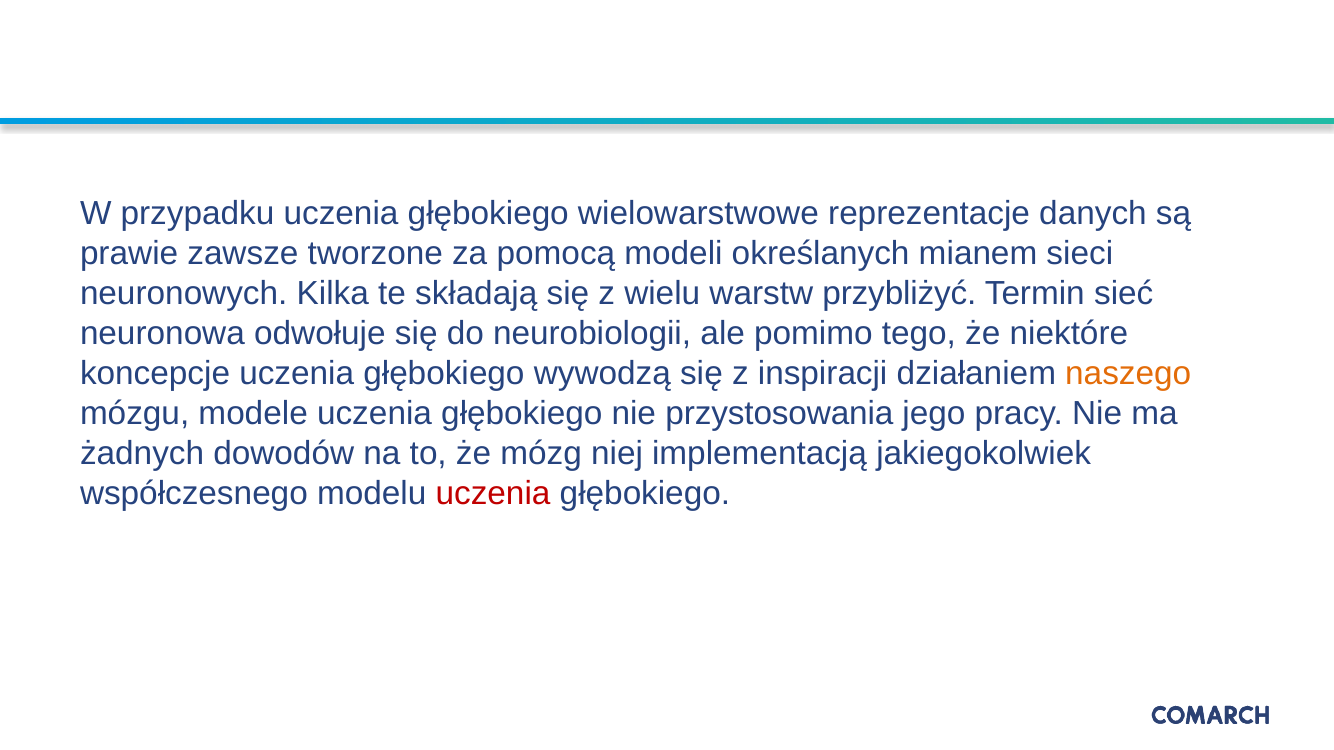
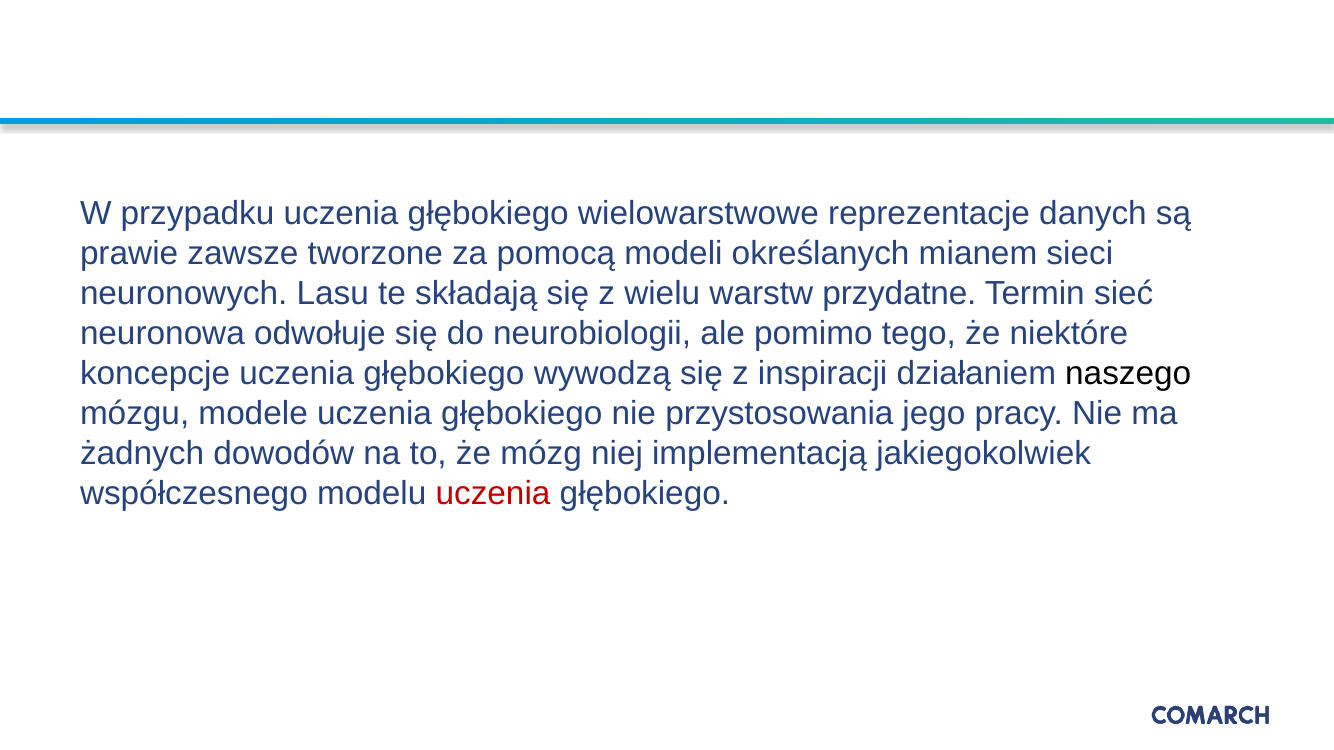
Kilka: Kilka -> Lasu
przybliżyć: przybliżyć -> przydatne
naszego colour: orange -> black
